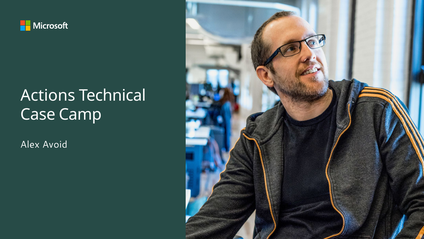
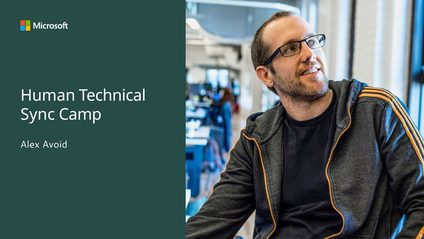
Actions: Actions -> Human
Case: Case -> Sync
